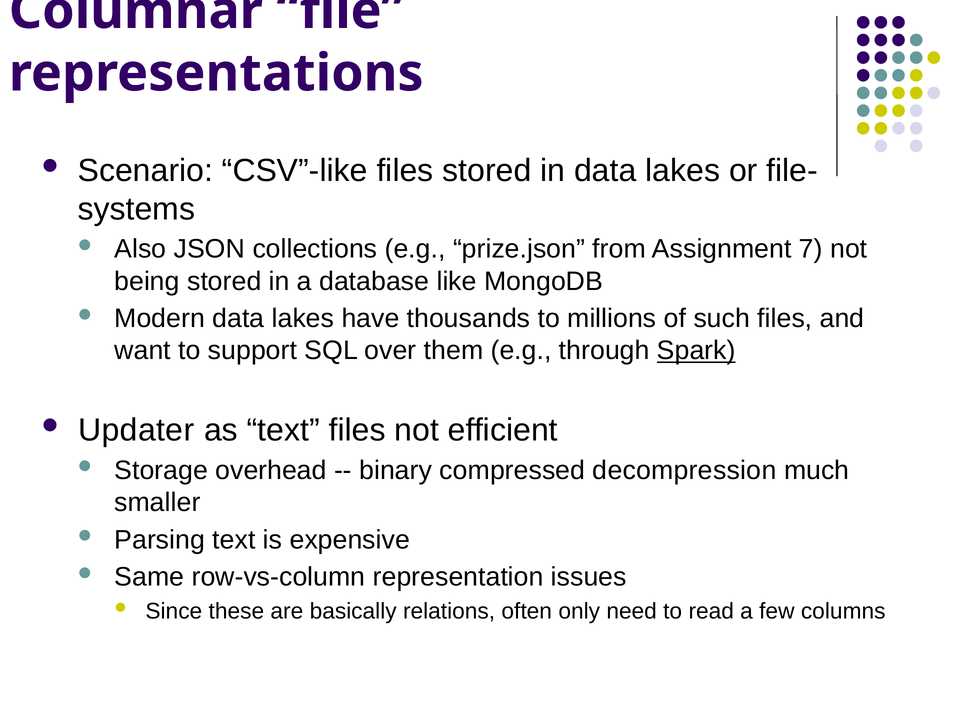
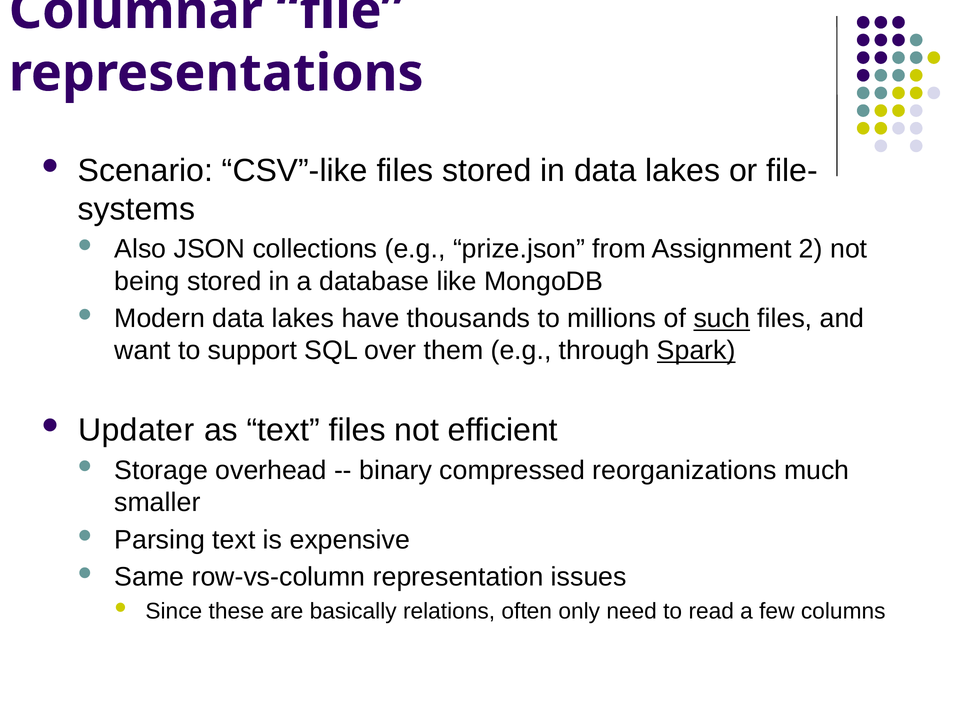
7: 7 -> 2
such underline: none -> present
decompression: decompression -> reorganizations
